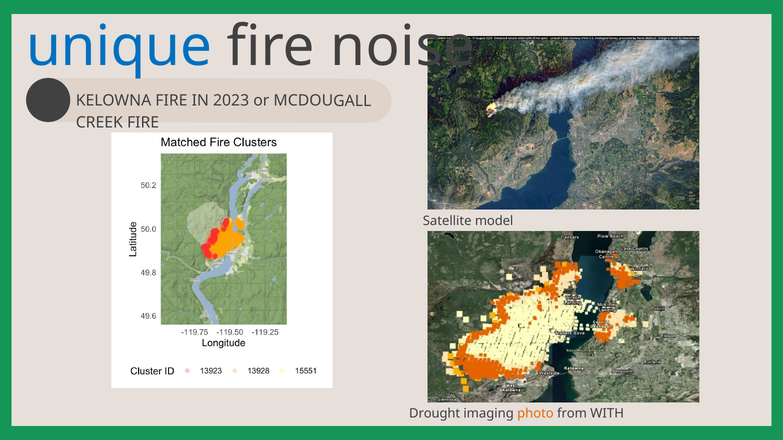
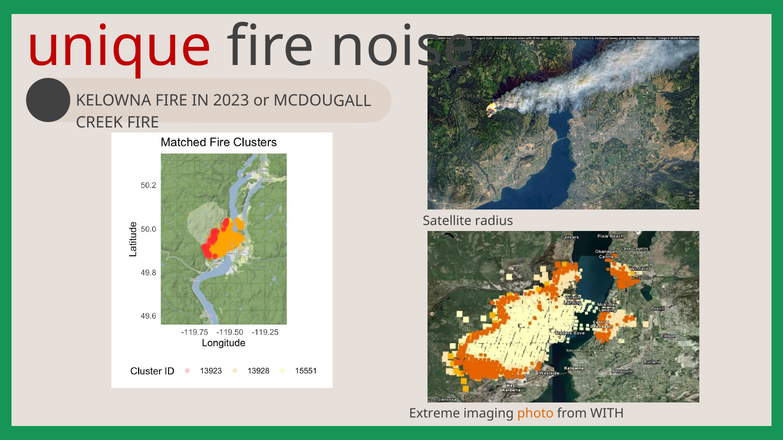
unique colour: blue -> red
model: model -> radius
Drought: Drought -> Extreme
